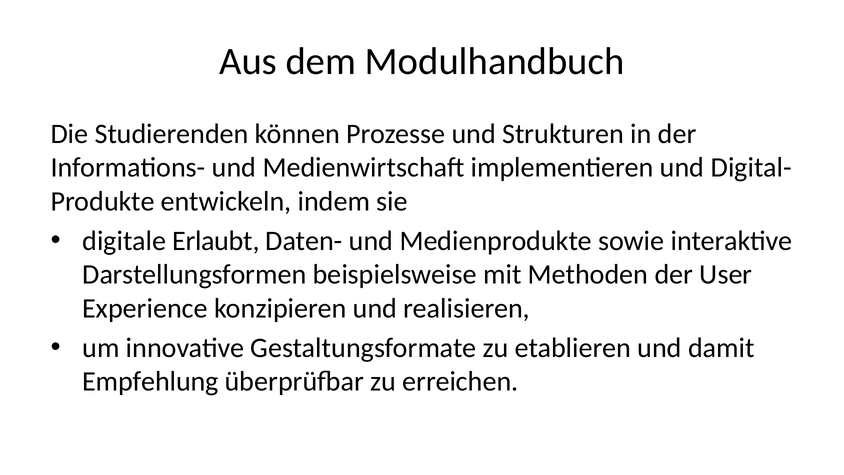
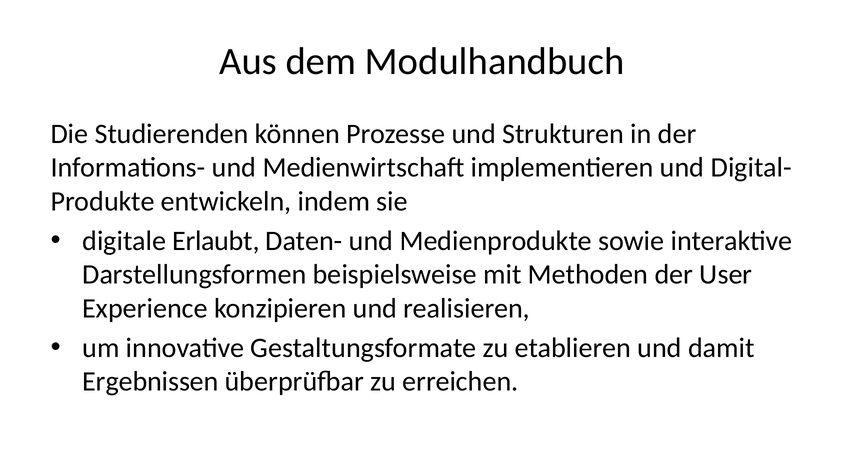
Empfehlung: Empfehlung -> Ergebnissen
